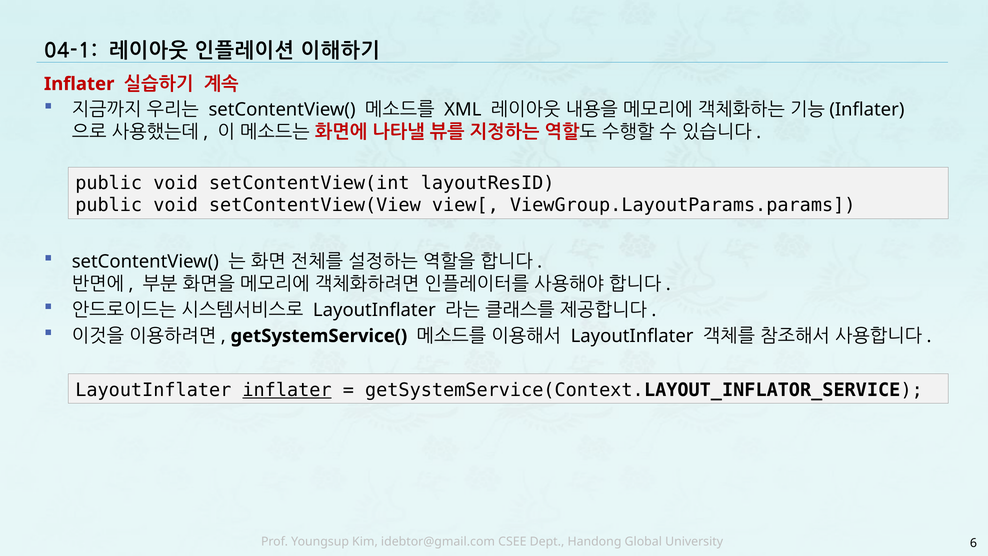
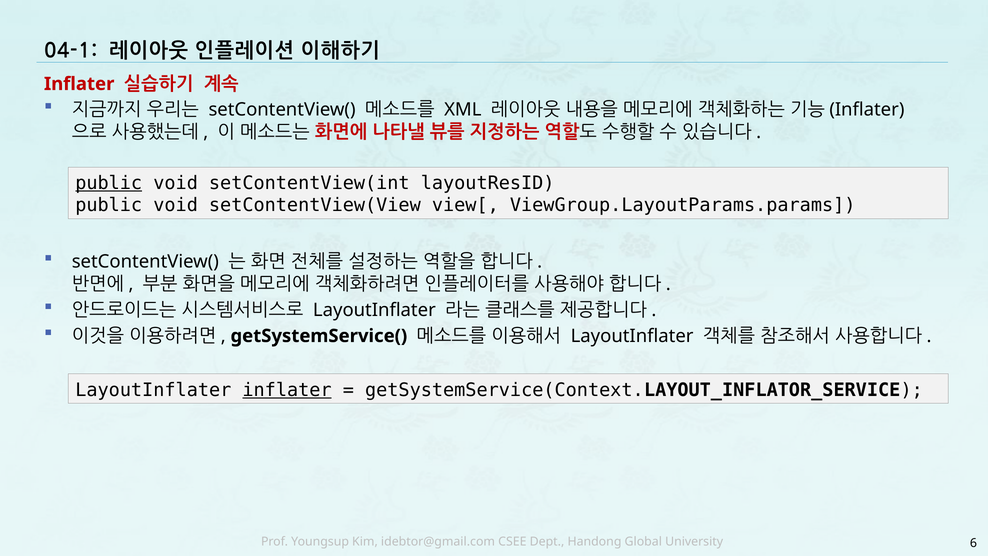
public at (109, 183) underline: none -> present
